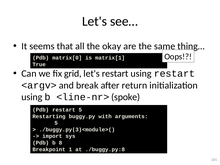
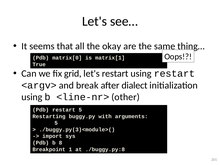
return: return -> dialect
spoke: spoke -> other
